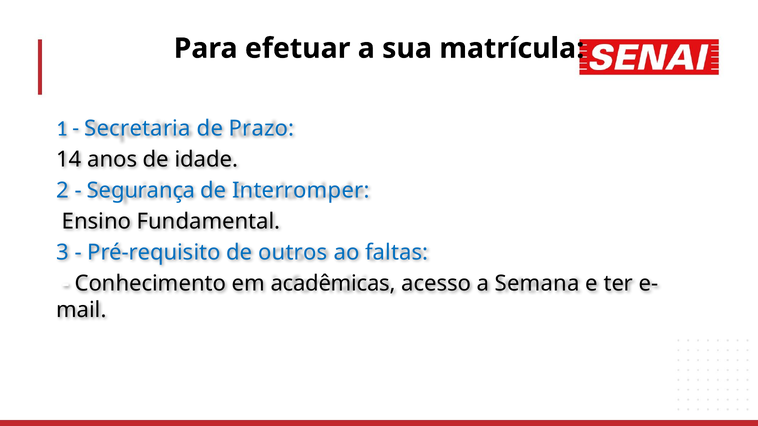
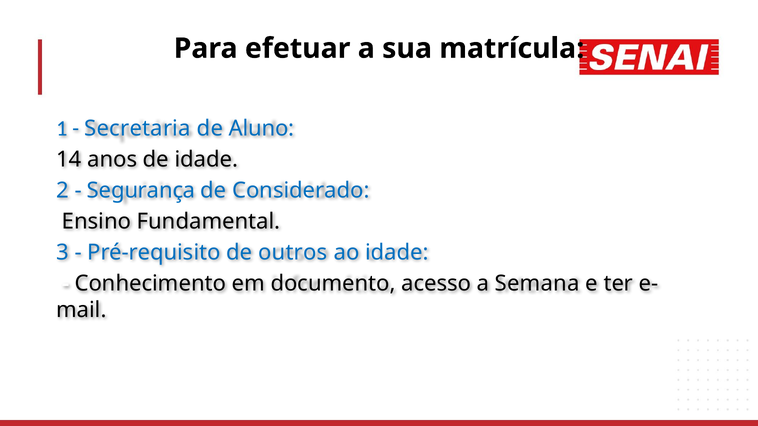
Prazo: Prazo -> Aluno
Interromper: Interromper -> Considerado
ao faltas: faltas -> idade
acadêmicas: acadêmicas -> documento
